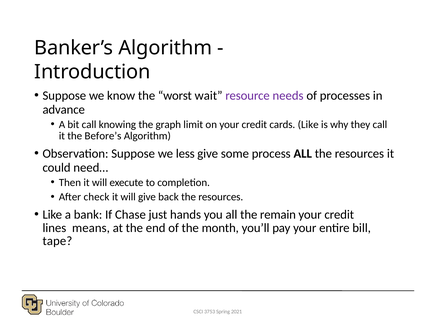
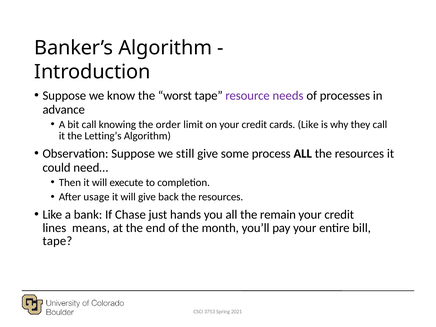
worst wait: wait -> tape
graph: graph -> order
Before’s: Before’s -> Letting’s
less: less -> still
check: check -> usage
